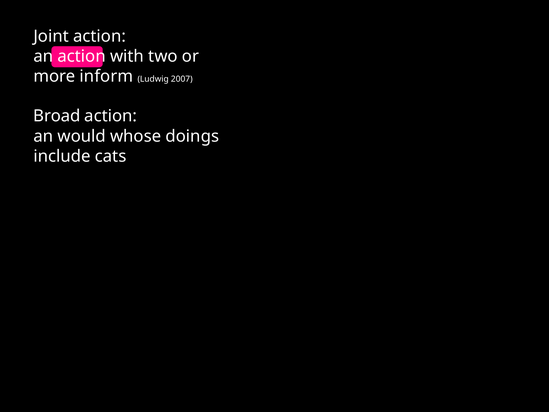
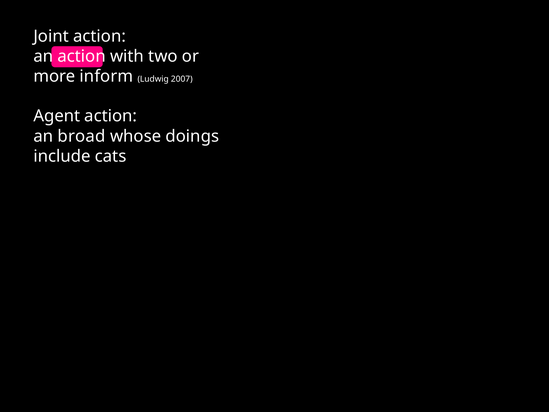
Broad: Broad -> Agent
would: would -> broad
